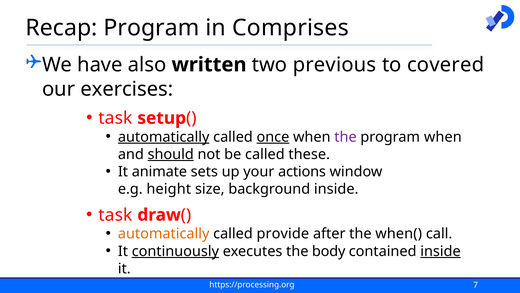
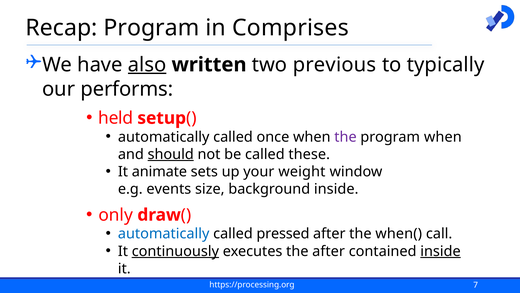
also underline: none -> present
covered: covered -> typically
exercises: exercises -> performs
task at (116, 118): task -> held
automatically at (164, 137) underline: present -> none
once underline: present -> none
actions: actions -> weight
height: height -> events
task at (116, 215): task -> only
automatically at (164, 233) colour: orange -> blue
provide: provide -> pressed
the body: body -> after
